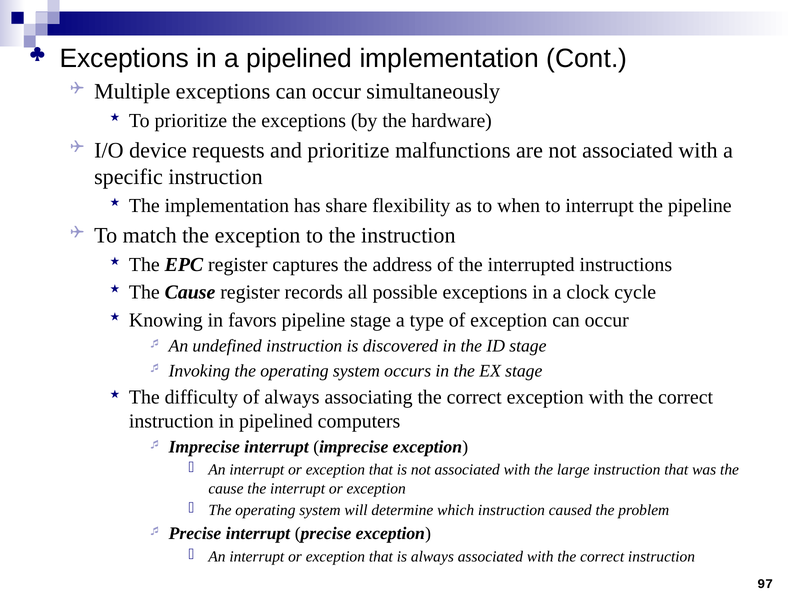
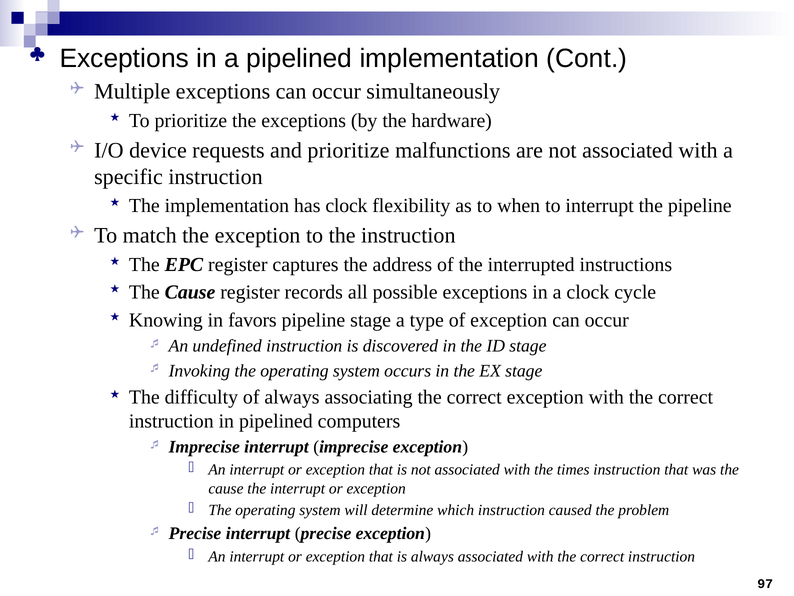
has share: share -> clock
large: large -> times
